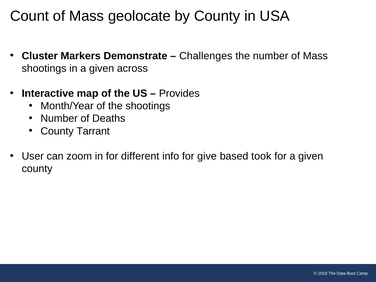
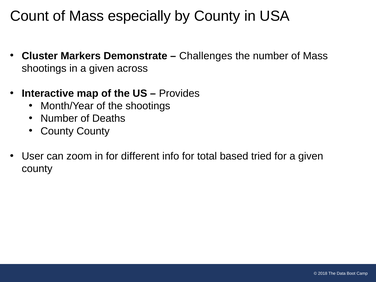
geolocate: geolocate -> especially
County Tarrant: Tarrant -> County
give: give -> total
took: took -> tried
